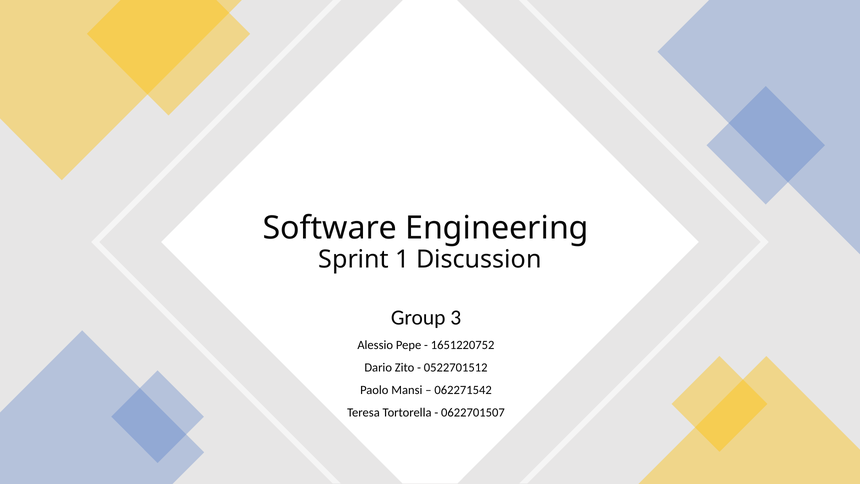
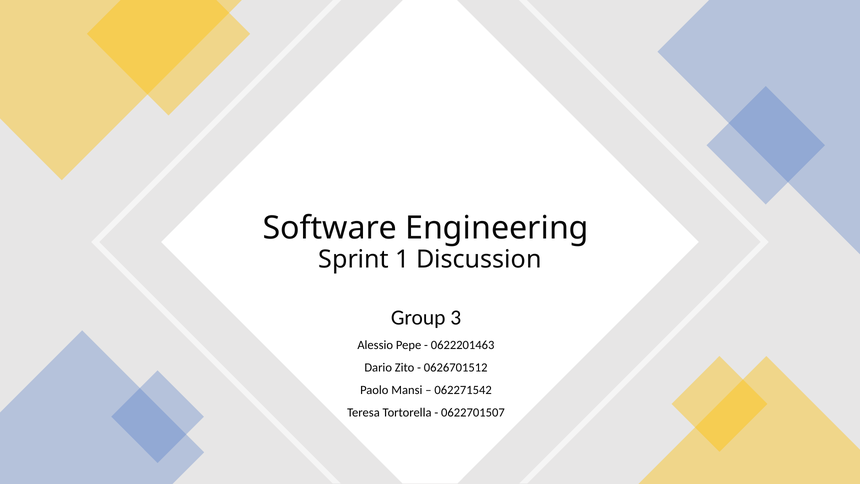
1651220752: 1651220752 -> 0622201463
0522701512: 0522701512 -> 0626701512
